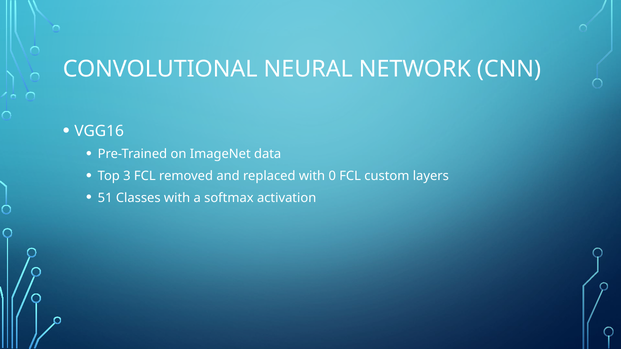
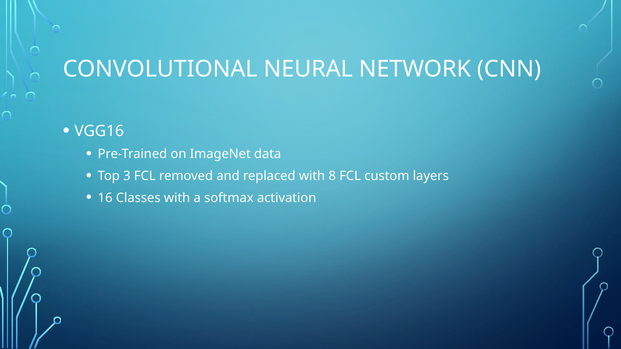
0: 0 -> 8
51: 51 -> 16
